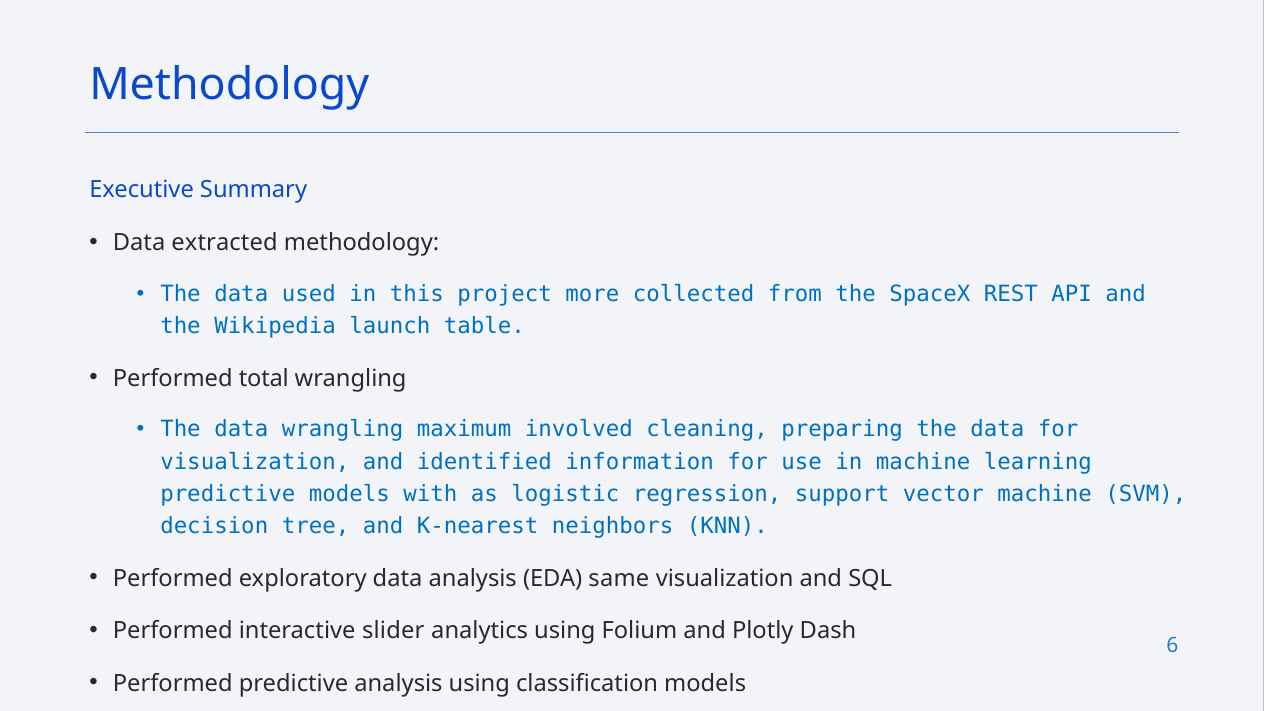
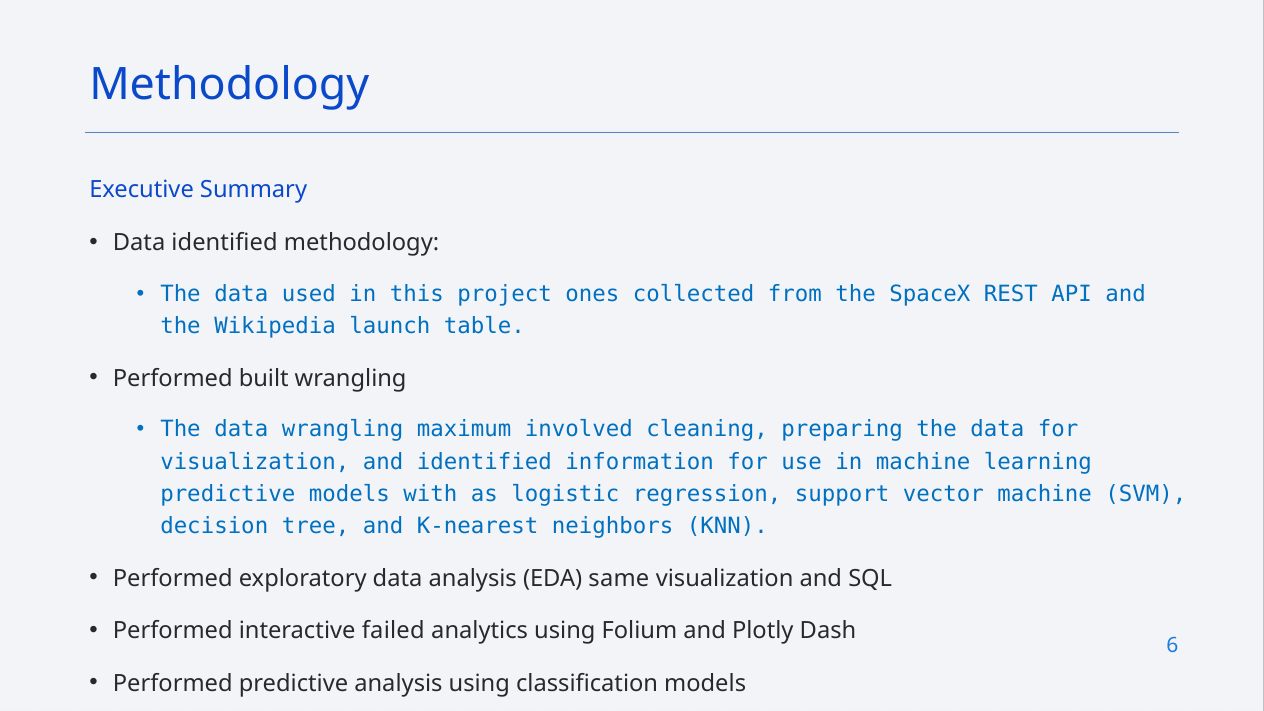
Data extracted: extracted -> identified
more: more -> ones
total: total -> built
slider: slider -> failed
